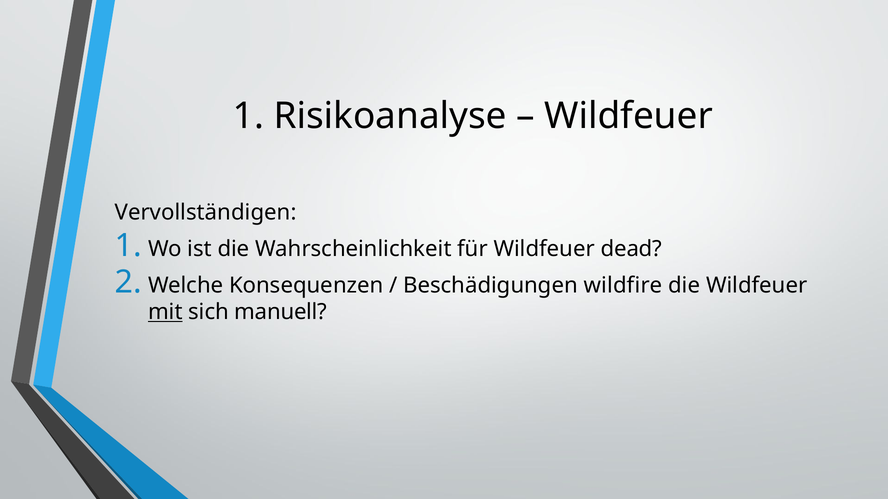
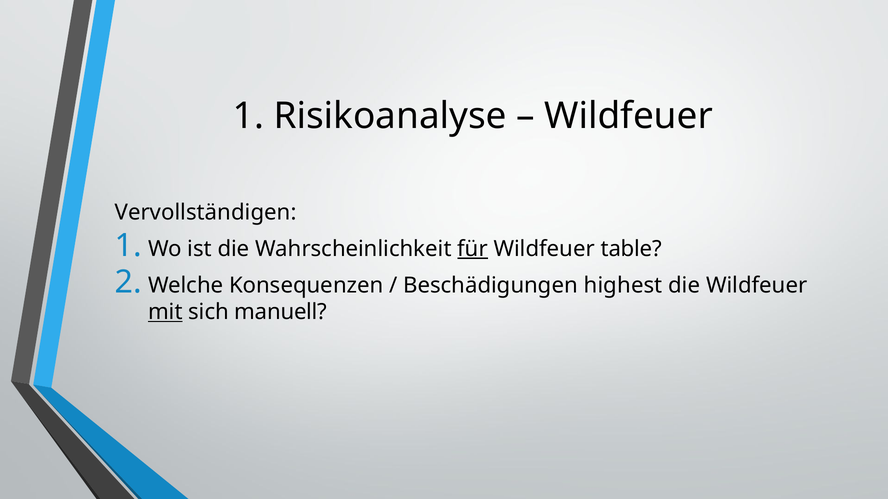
für underline: none -> present
dead: dead -> table
wildfire: wildfire -> highest
